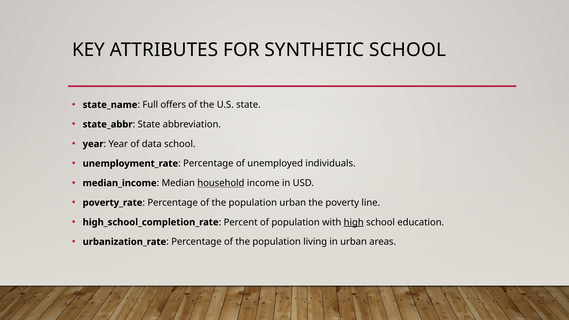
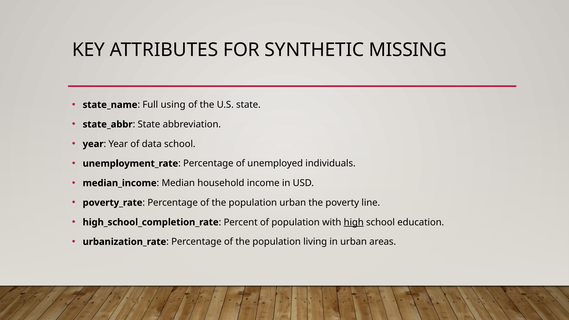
SYNTHETIC SCHOOL: SCHOOL -> MISSING
offers: offers -> using
household underline: present -> none
